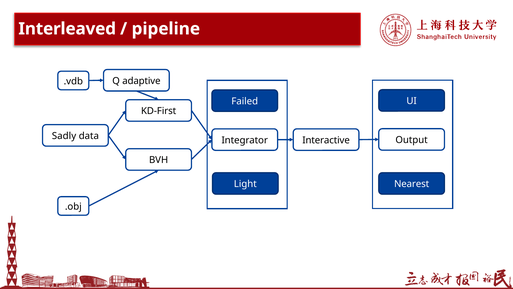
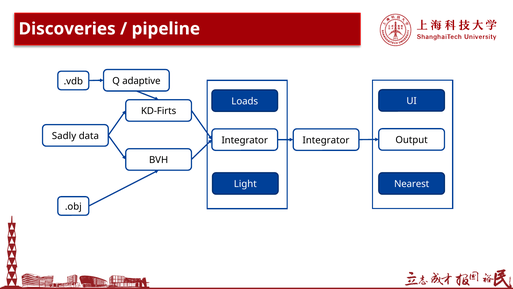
Interleaved: Interleaved -> Discoveries
Failed: Failed -> Loads
KD-First: KD-First -> KD-Firts
Integrator Interactive: Interactive -> Integrator
